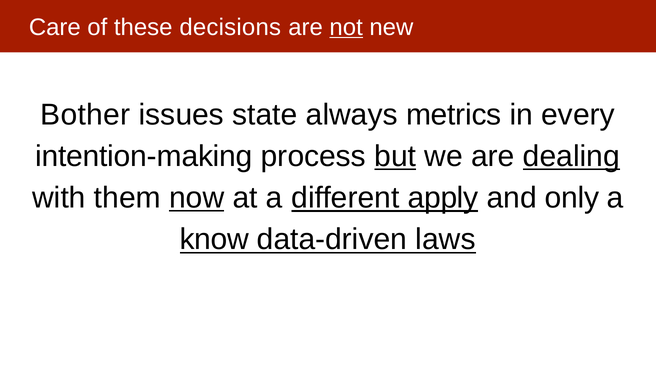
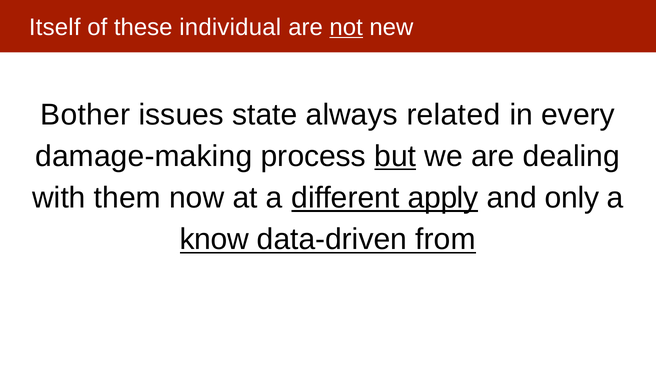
Care: Care -> Itself
decisions: decisions -> individual
metrics: metrics -> related
intention-making: intention-making -> damage-making
dealing underline: present -> none
now underline: present -> none
laws: laws -> from
